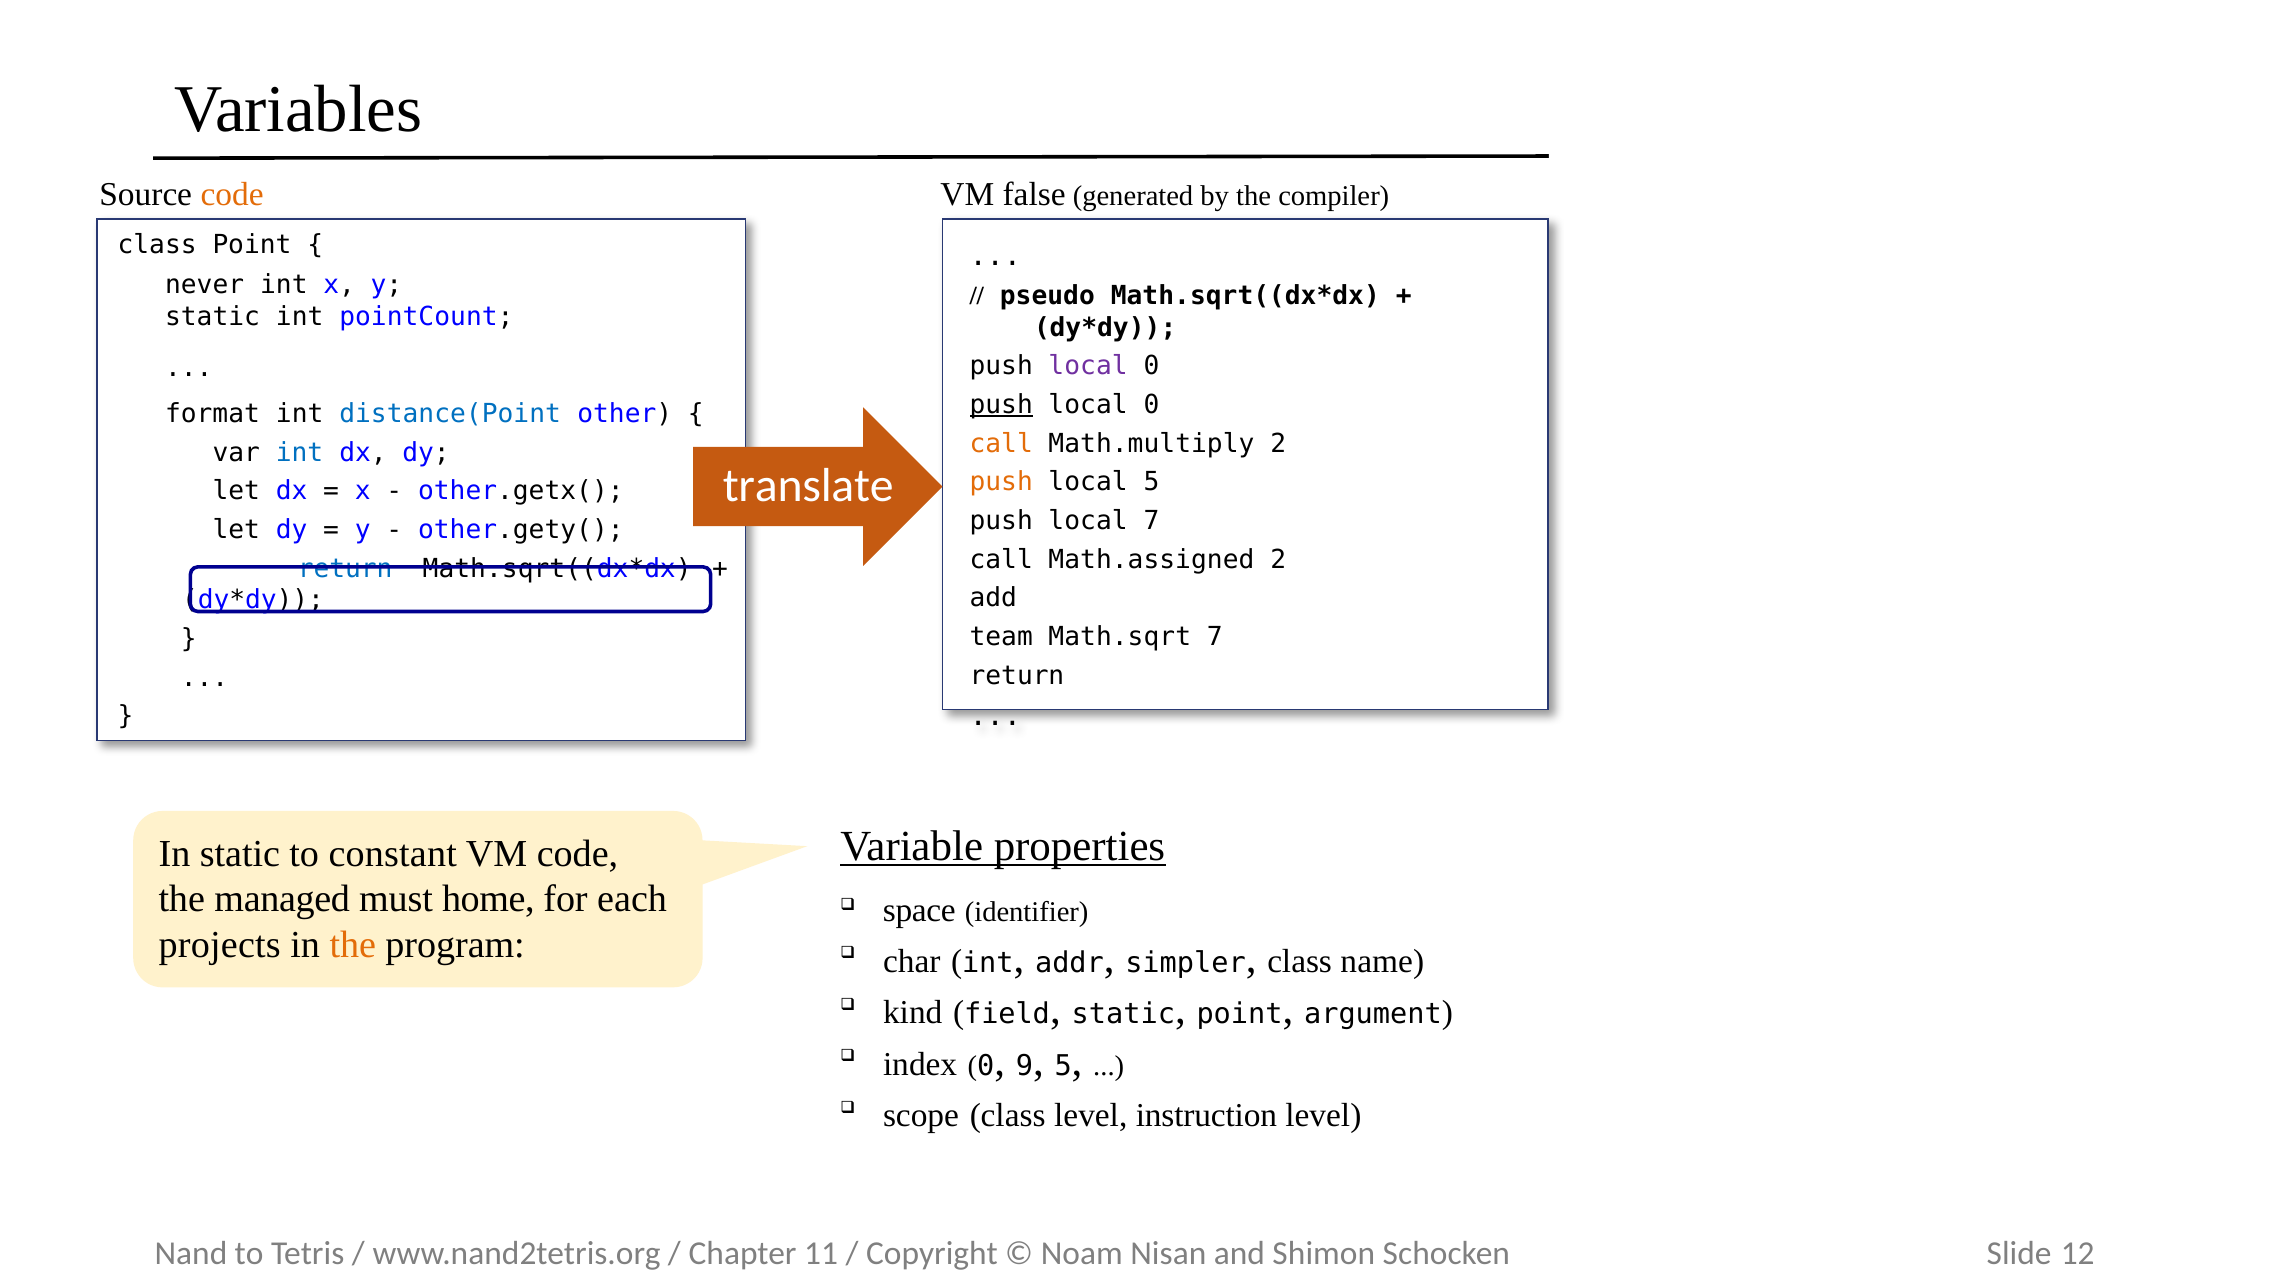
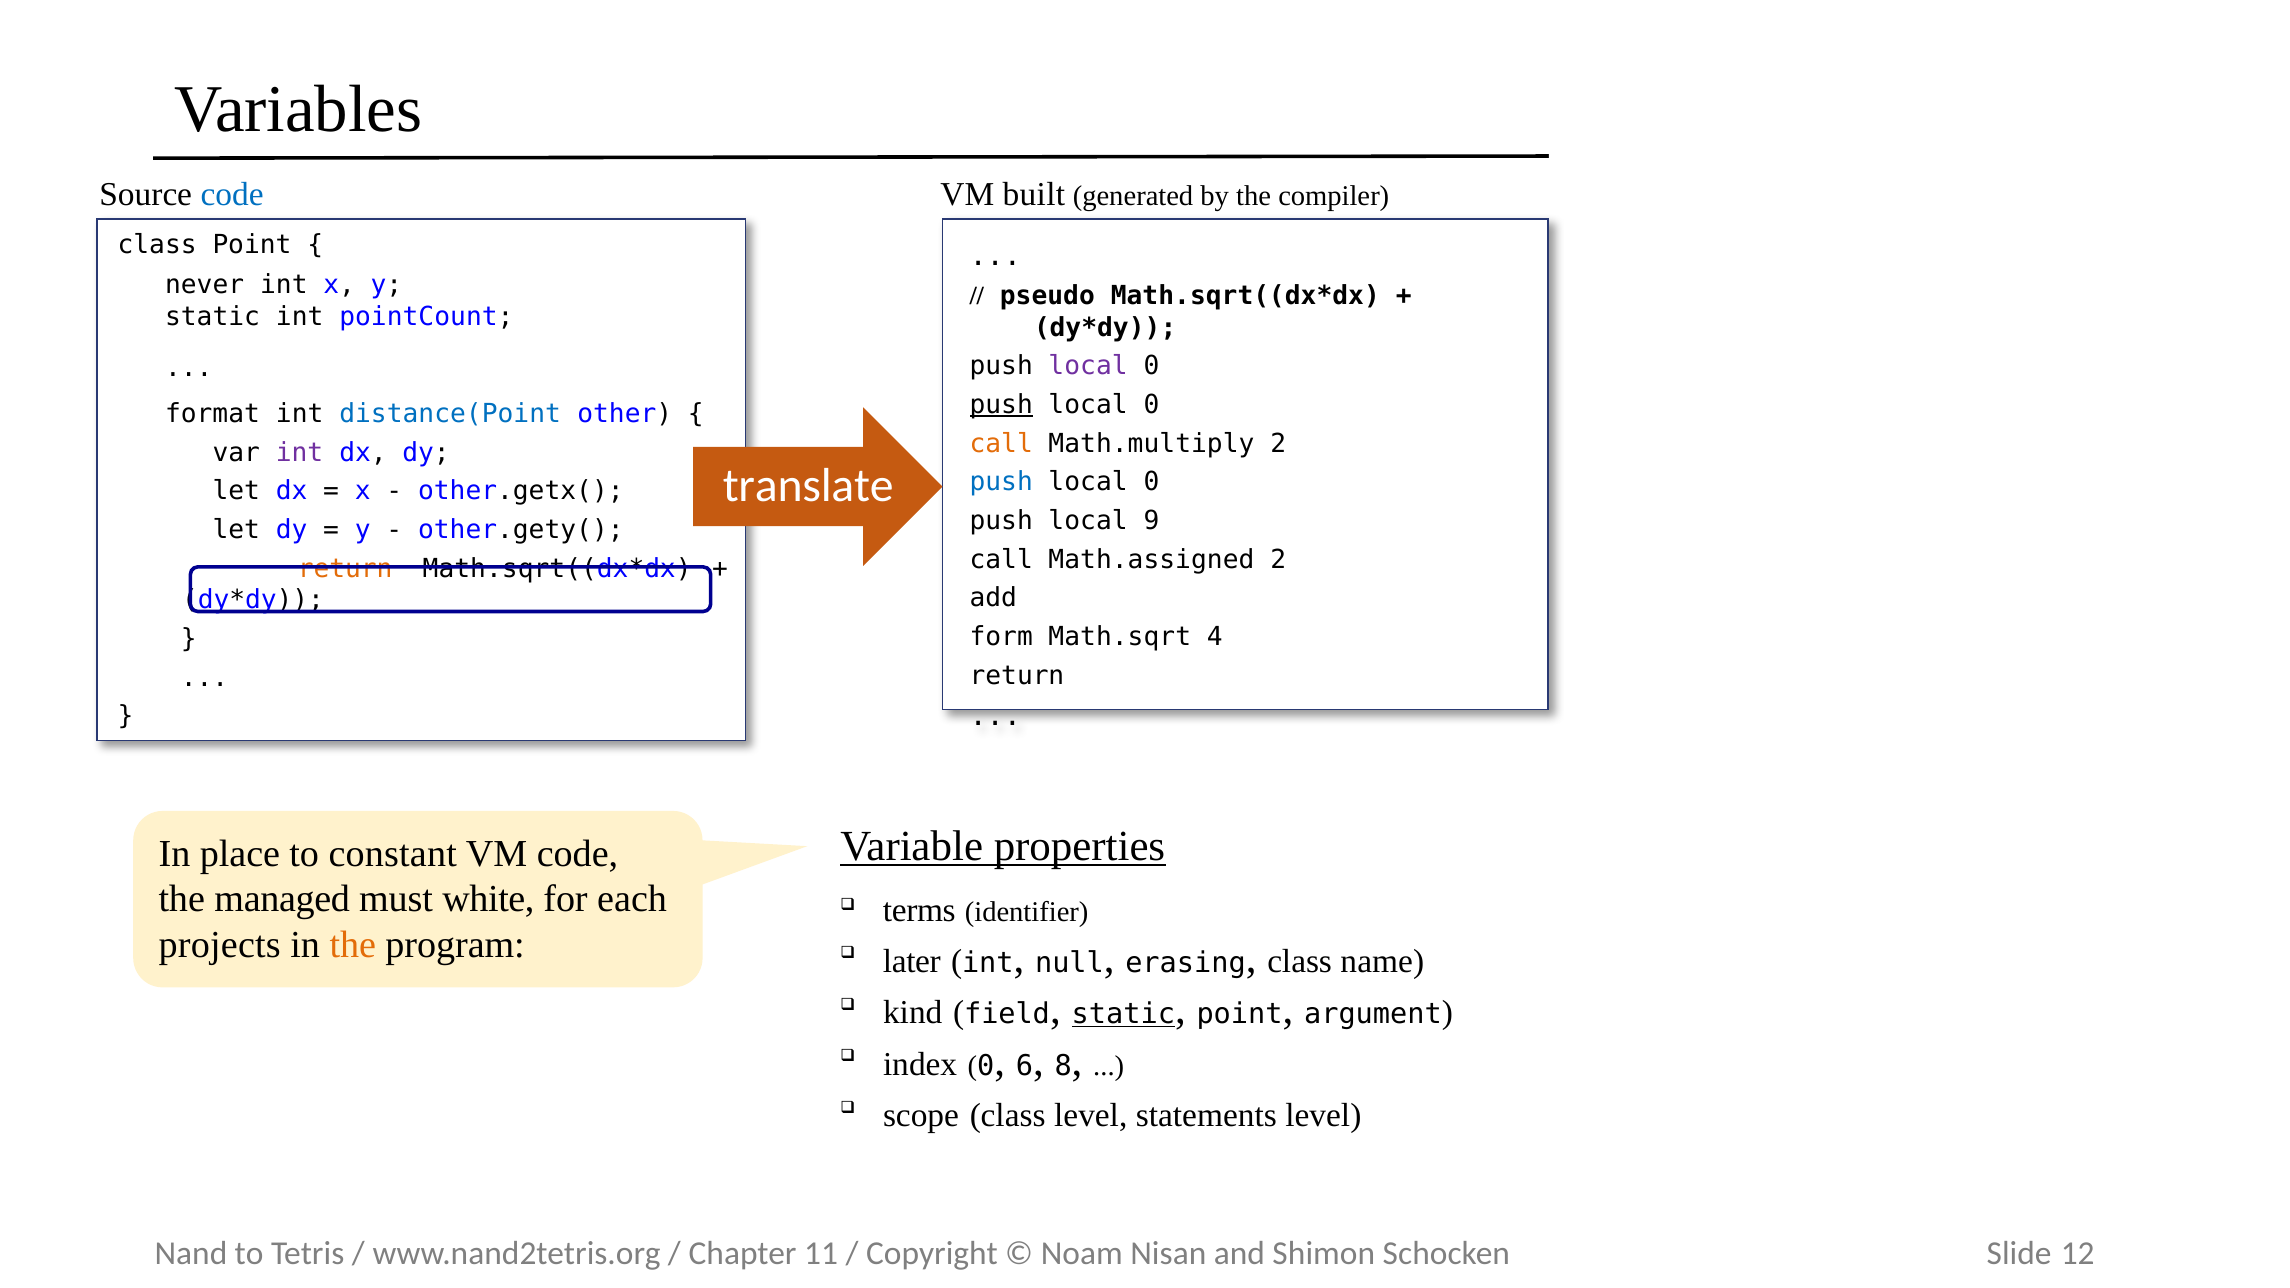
code at (232, 195) colour: orange -> blue
false: false -> built
int at (300, 453) colour: blue -> purple
push at (1001, 482) colour: orange -> blue
5 at (1152, 482): 5 -> 0
local 7: 7 -> 9
return at (345, 569) colour: blue -> orange
team: team -> form
Math.sqrt 7: 7 -> 4
In static: static -> place
home: home -> white
space: space -> terms
char: char -> later
addr: addr -> null
simpler: simpler -> erasing
static at (1123, 1014) underline: none -> present
9: 9 -> 6
5 at (1063, 1066): 5 -> 8
instruction: instruction -> statements
